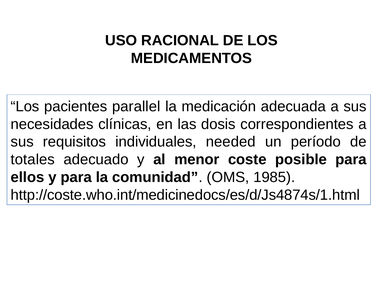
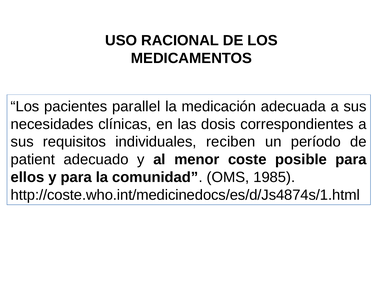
needed: needed -> reciben
totales: totales -> patient
